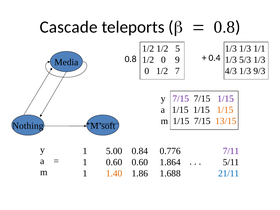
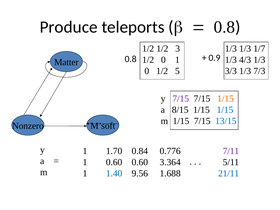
Cascade: Cascade -> Produce
5: 5 -> 3
1/1: 1/1 -> 1/7
0.4: 0.4 -> 0.9
0 9: 9 -> 1
5/3: 5/3 -> 4/3
Media: Media -> Matter
7: 7 -> 5
4/3: 4/3 -> 3/3
9/3: 9/3 -> 7/3
1/15 at (226, 99) colour: purple -> orange
a 1/15: 1/15 -> 8/15
1/15 at (225, 110) colour: orange -> blue
13/15 colour: orange -> blue
Nothing: Nothing -> Nonzero
5.00: 5.00 -> 1.70
1.864: 1.864 -> 3.364
1.40 colour: orange -> blue
1.86: 1.86 -> 9.56
